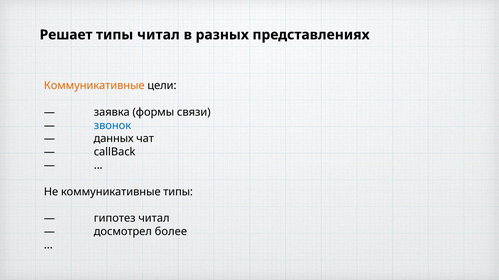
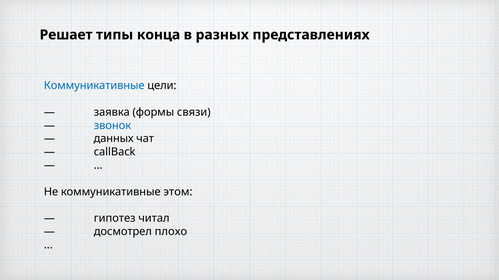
типы читал: читал -> конца
Коммуникативные at (94, 86) colour: orange -> blue
коммуникативные типы: типы -> этом
более: более -> плохо
